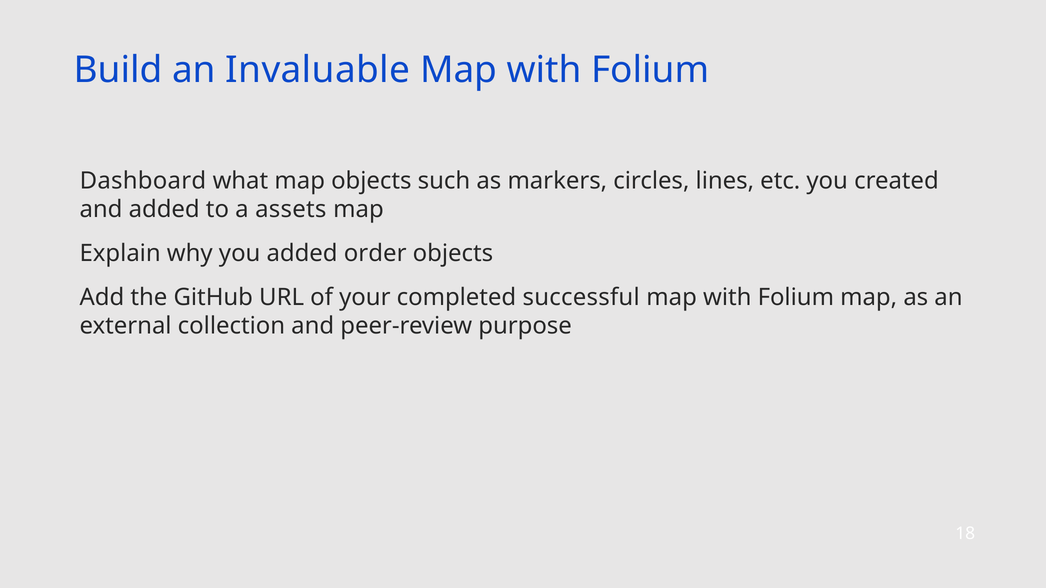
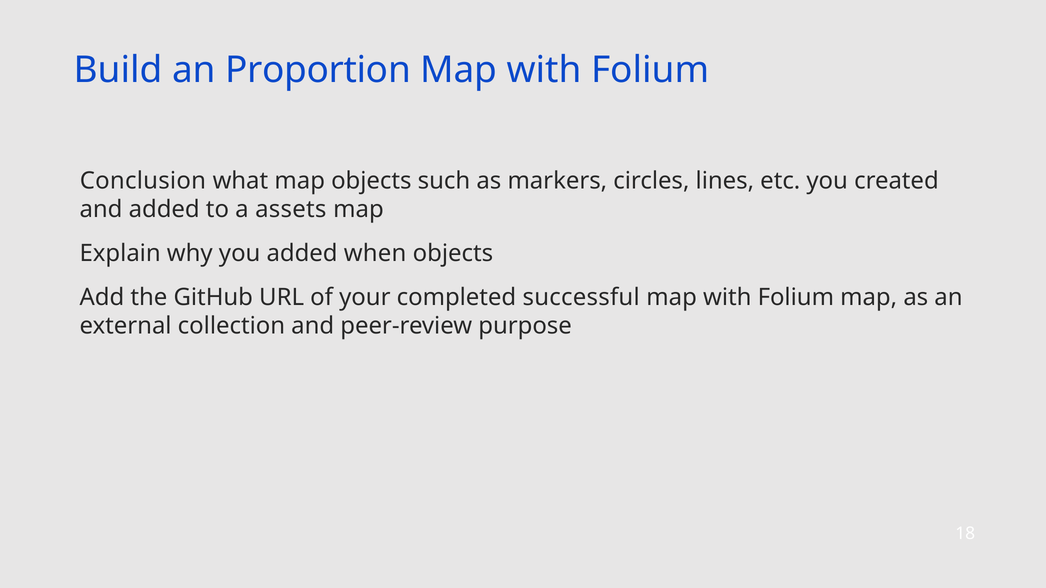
Invaluable: Invaluable -> Proportion
Dashboard: Dashboard -> Conclusion
order: order -> when
